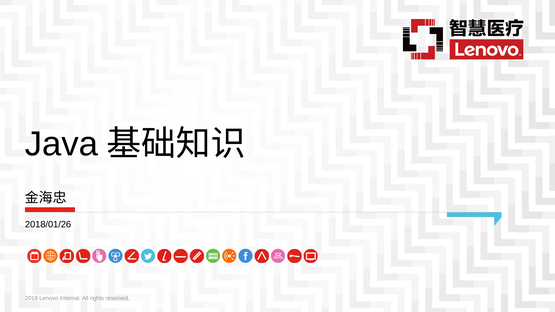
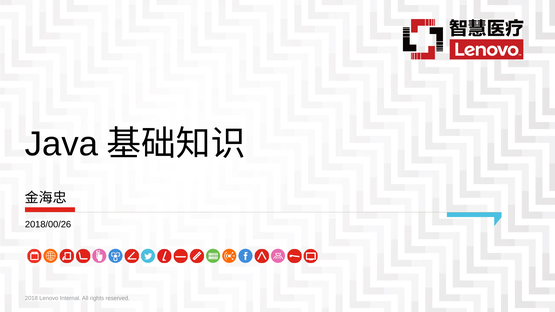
2018/01/26: 2018/01/26 -> 2018/00/26
